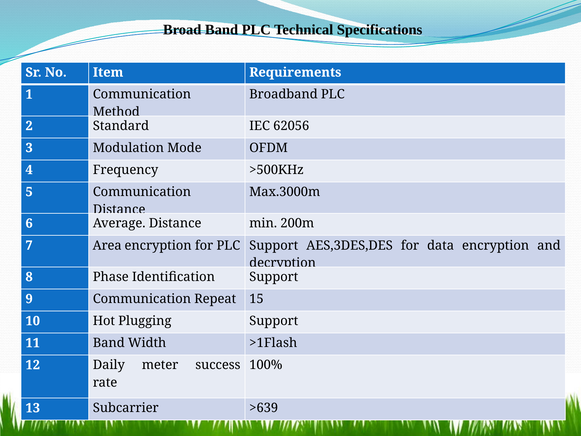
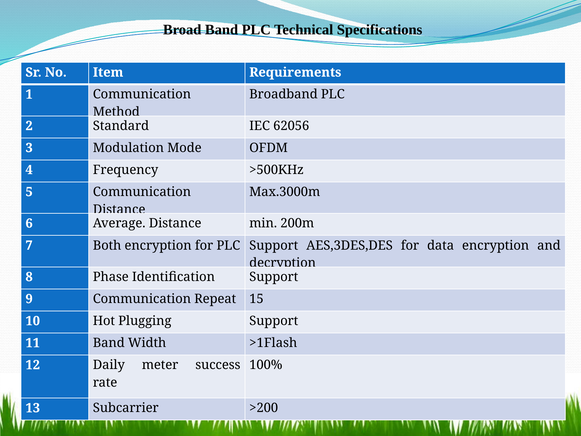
Area: Area -> Both
>639: >639 -> >200
